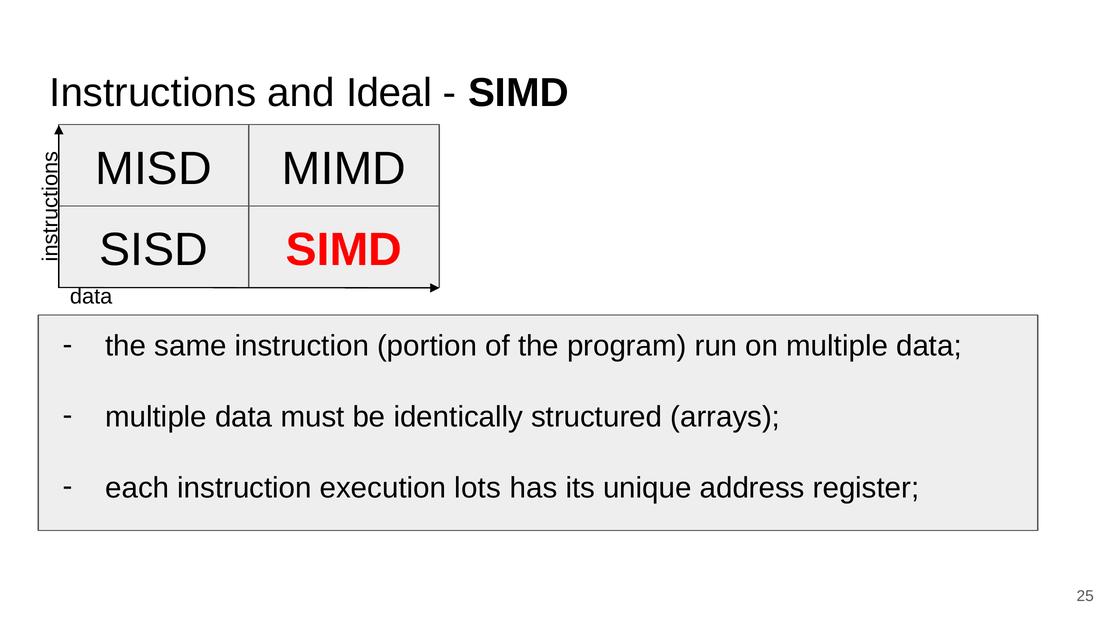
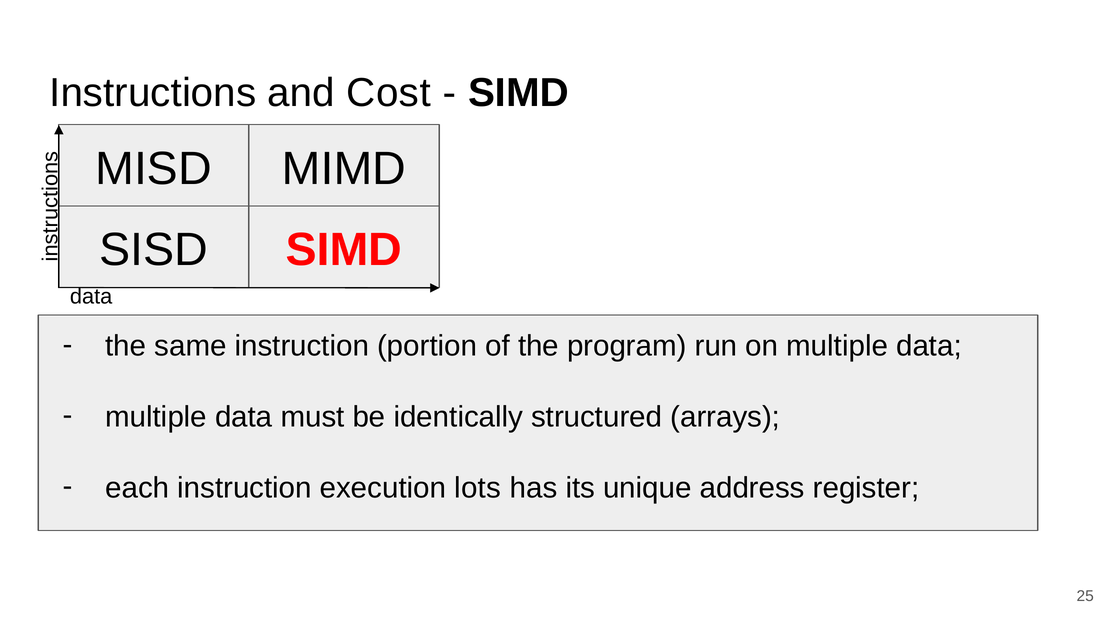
Ideal: Ideal -> Cost
